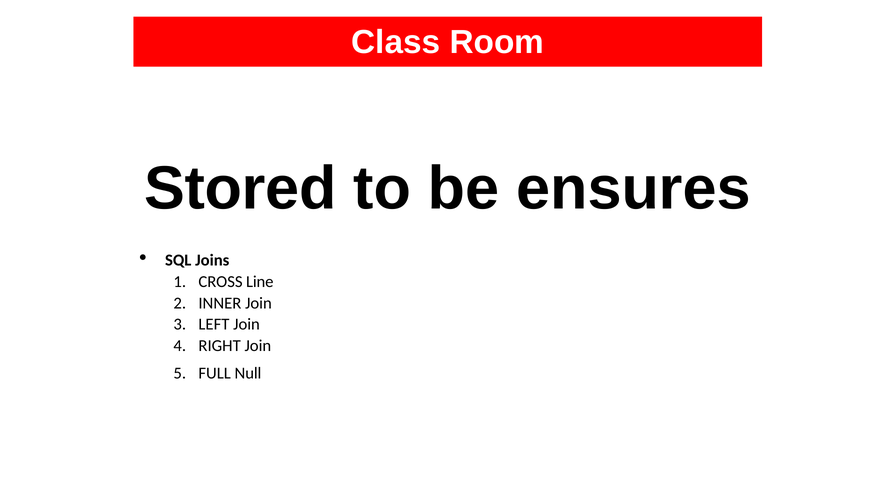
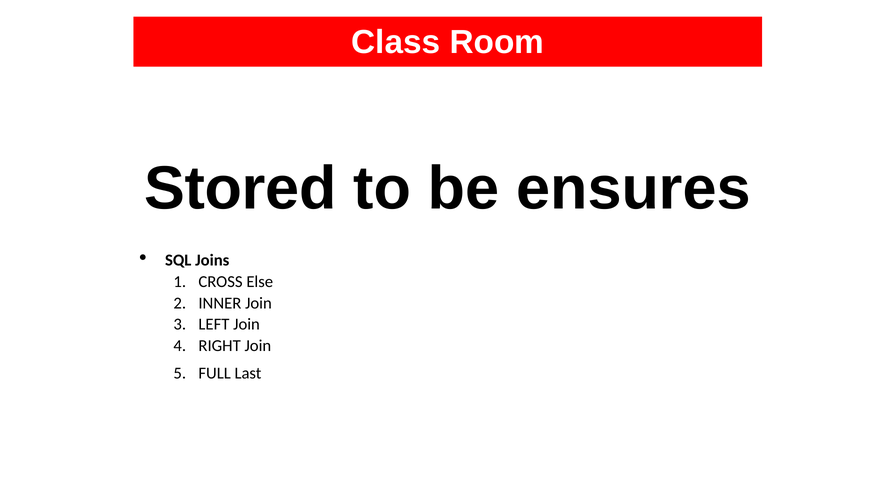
Line: Line -> Else
Null: Null -> Last
